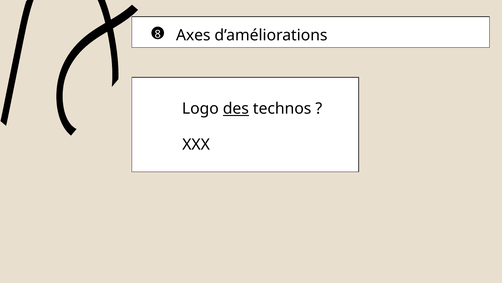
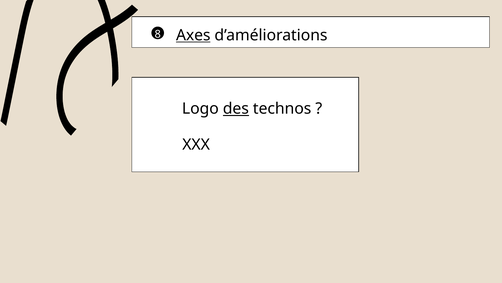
Axes underline: none -> present
